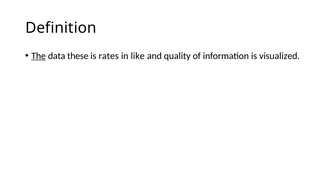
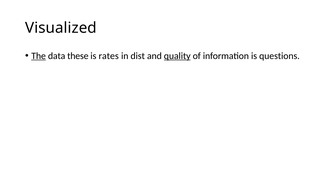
Definition: Definition -> Visualized
like: like -> dist
quality underline: none -> present
visualized: visualized -> questions
